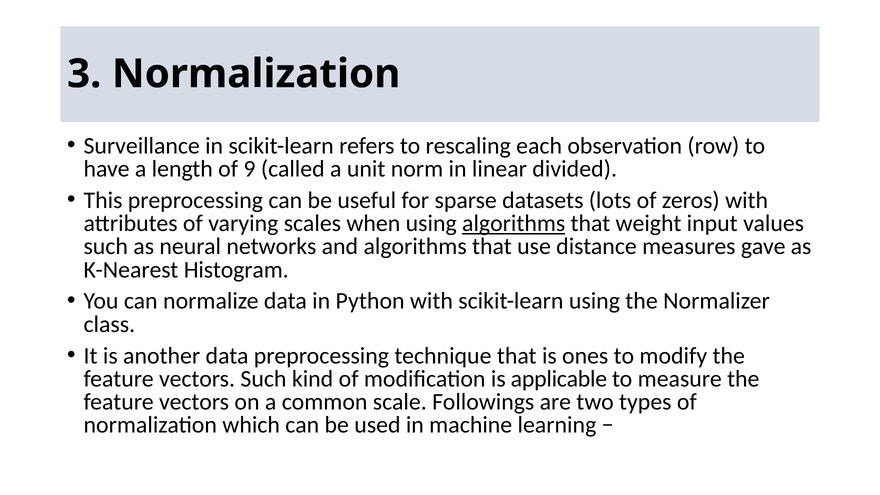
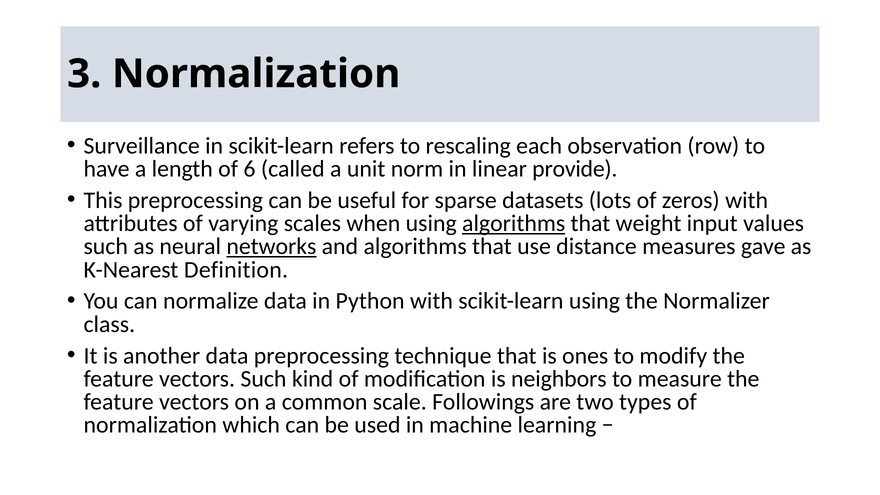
9: 9 -> 6
divided: divided -> provide
networks underline: none -> present
Histogram: Histogram -> Definition
applicable: applicable -> neighbors
